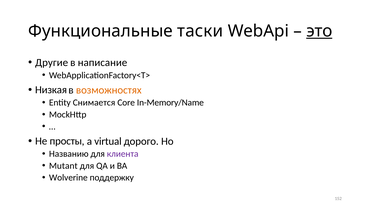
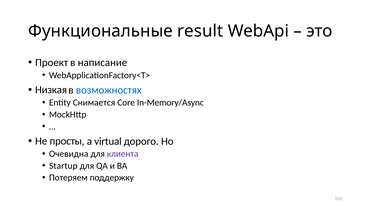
таски: таски -> result
это underline: present -> none
Другие: Другие -> Проект
возможностях colour: orange -> blue
In-Memory/Name: In-Memory/Name -> In-Memory/Async
Названию: Названию -> Очевидна
Mutant: Mutant -> Startup
Wolverine: Wolverine -> Потеряем
